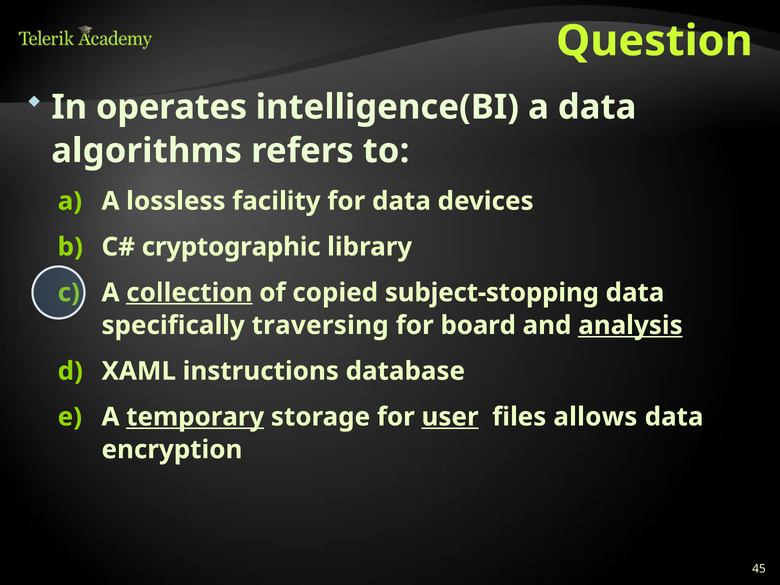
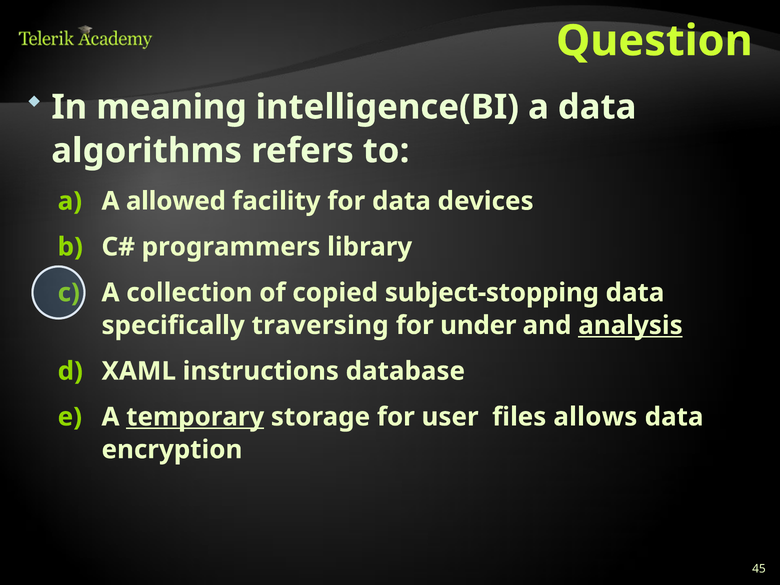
operates: operates -> meaning
lossless: lossless -> allowed
cryptographic: cryptographic -> programmers
collection underline: present -> none
board: board -> under
user underline: present -> none
